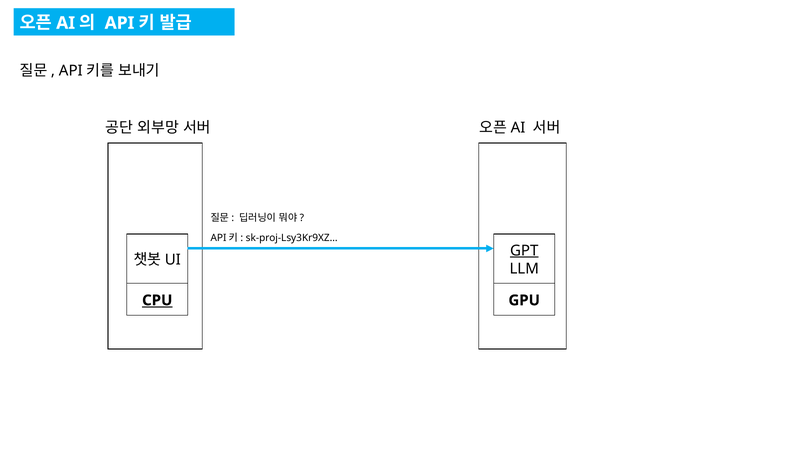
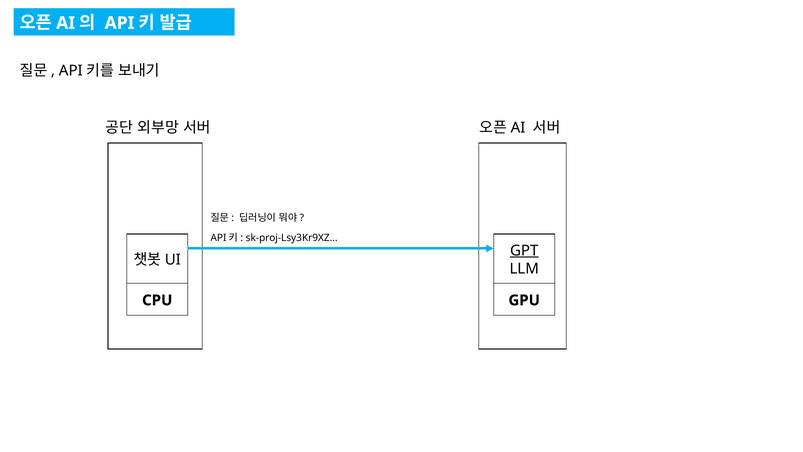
CPU underline: present -> none
